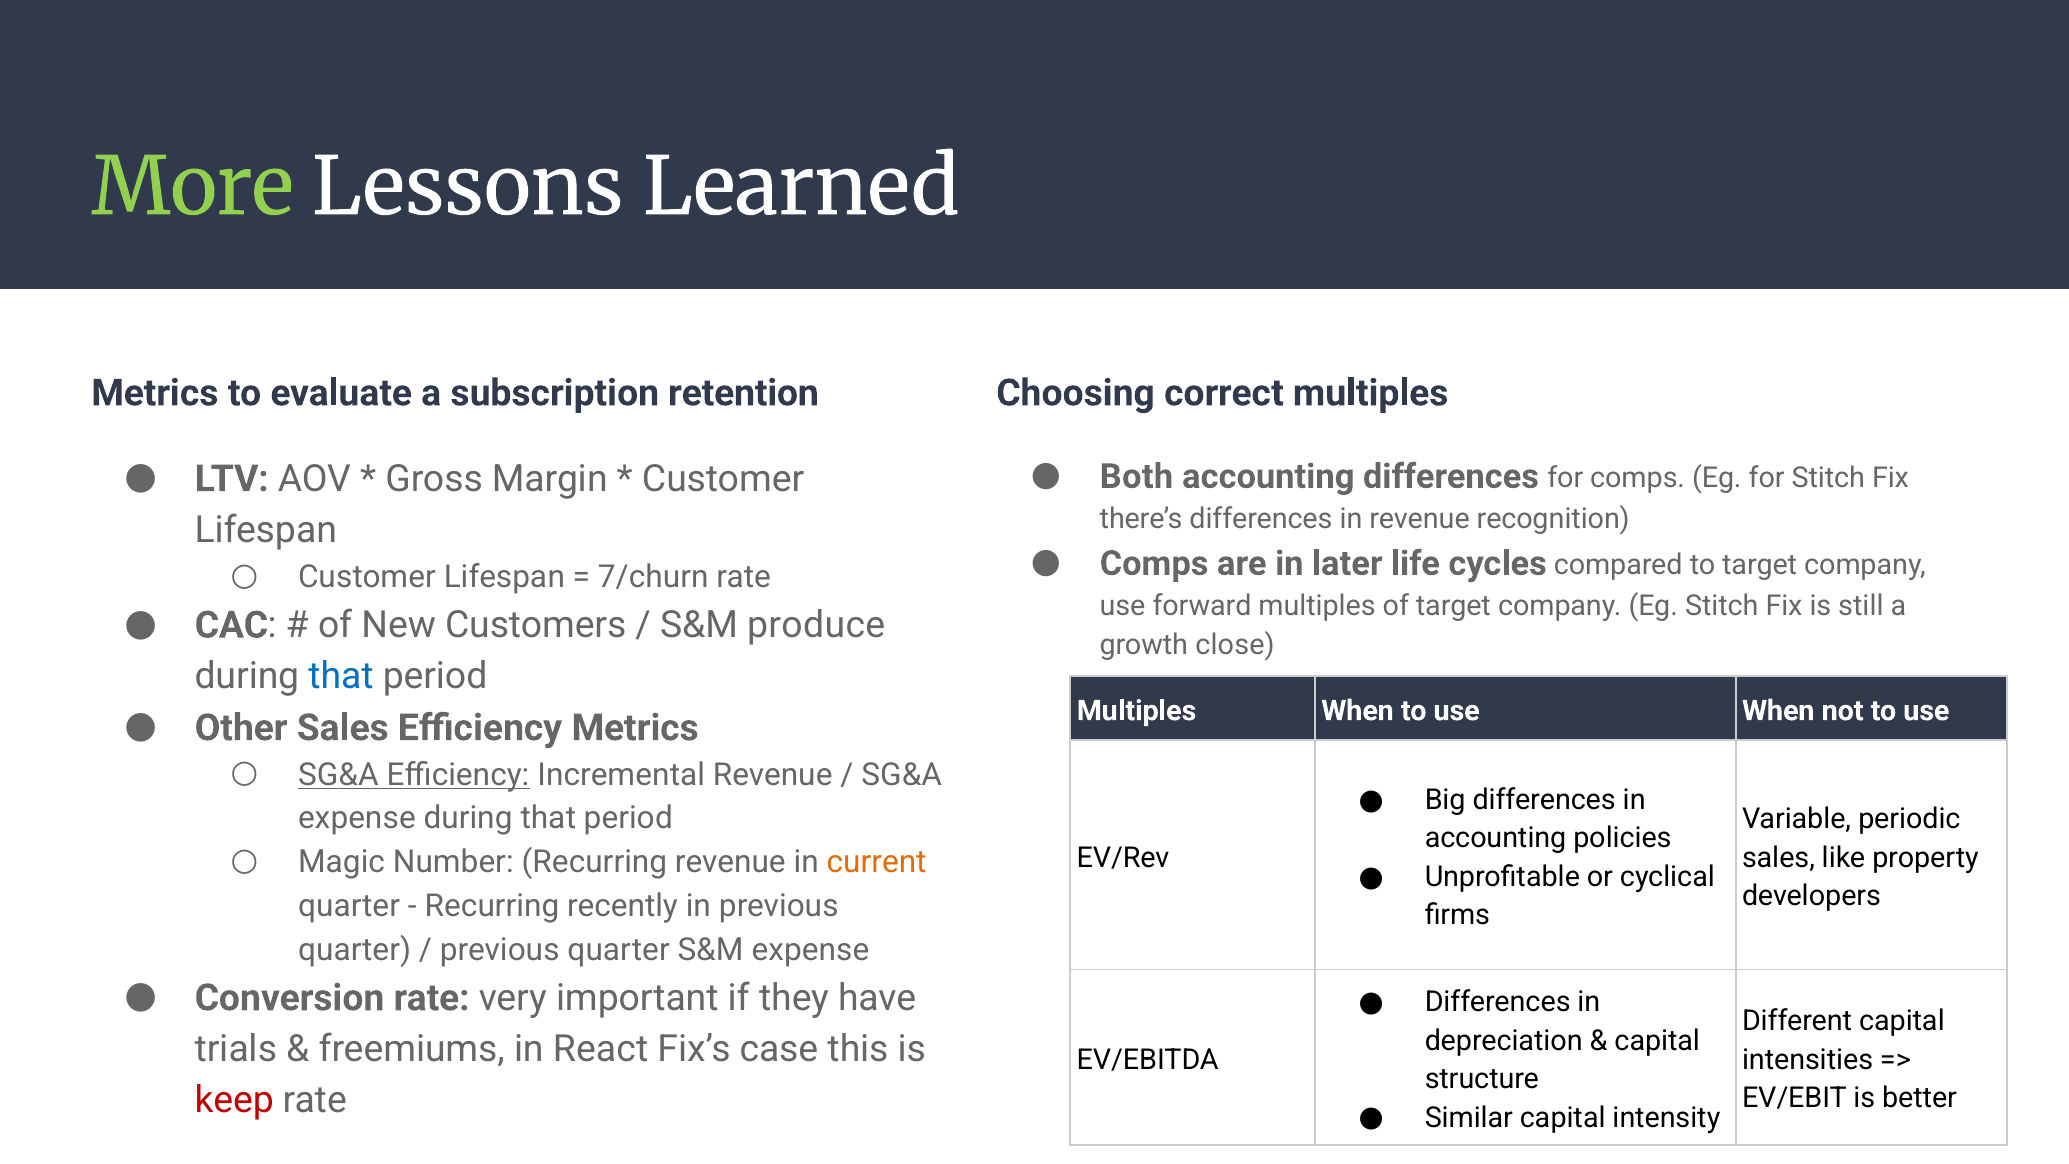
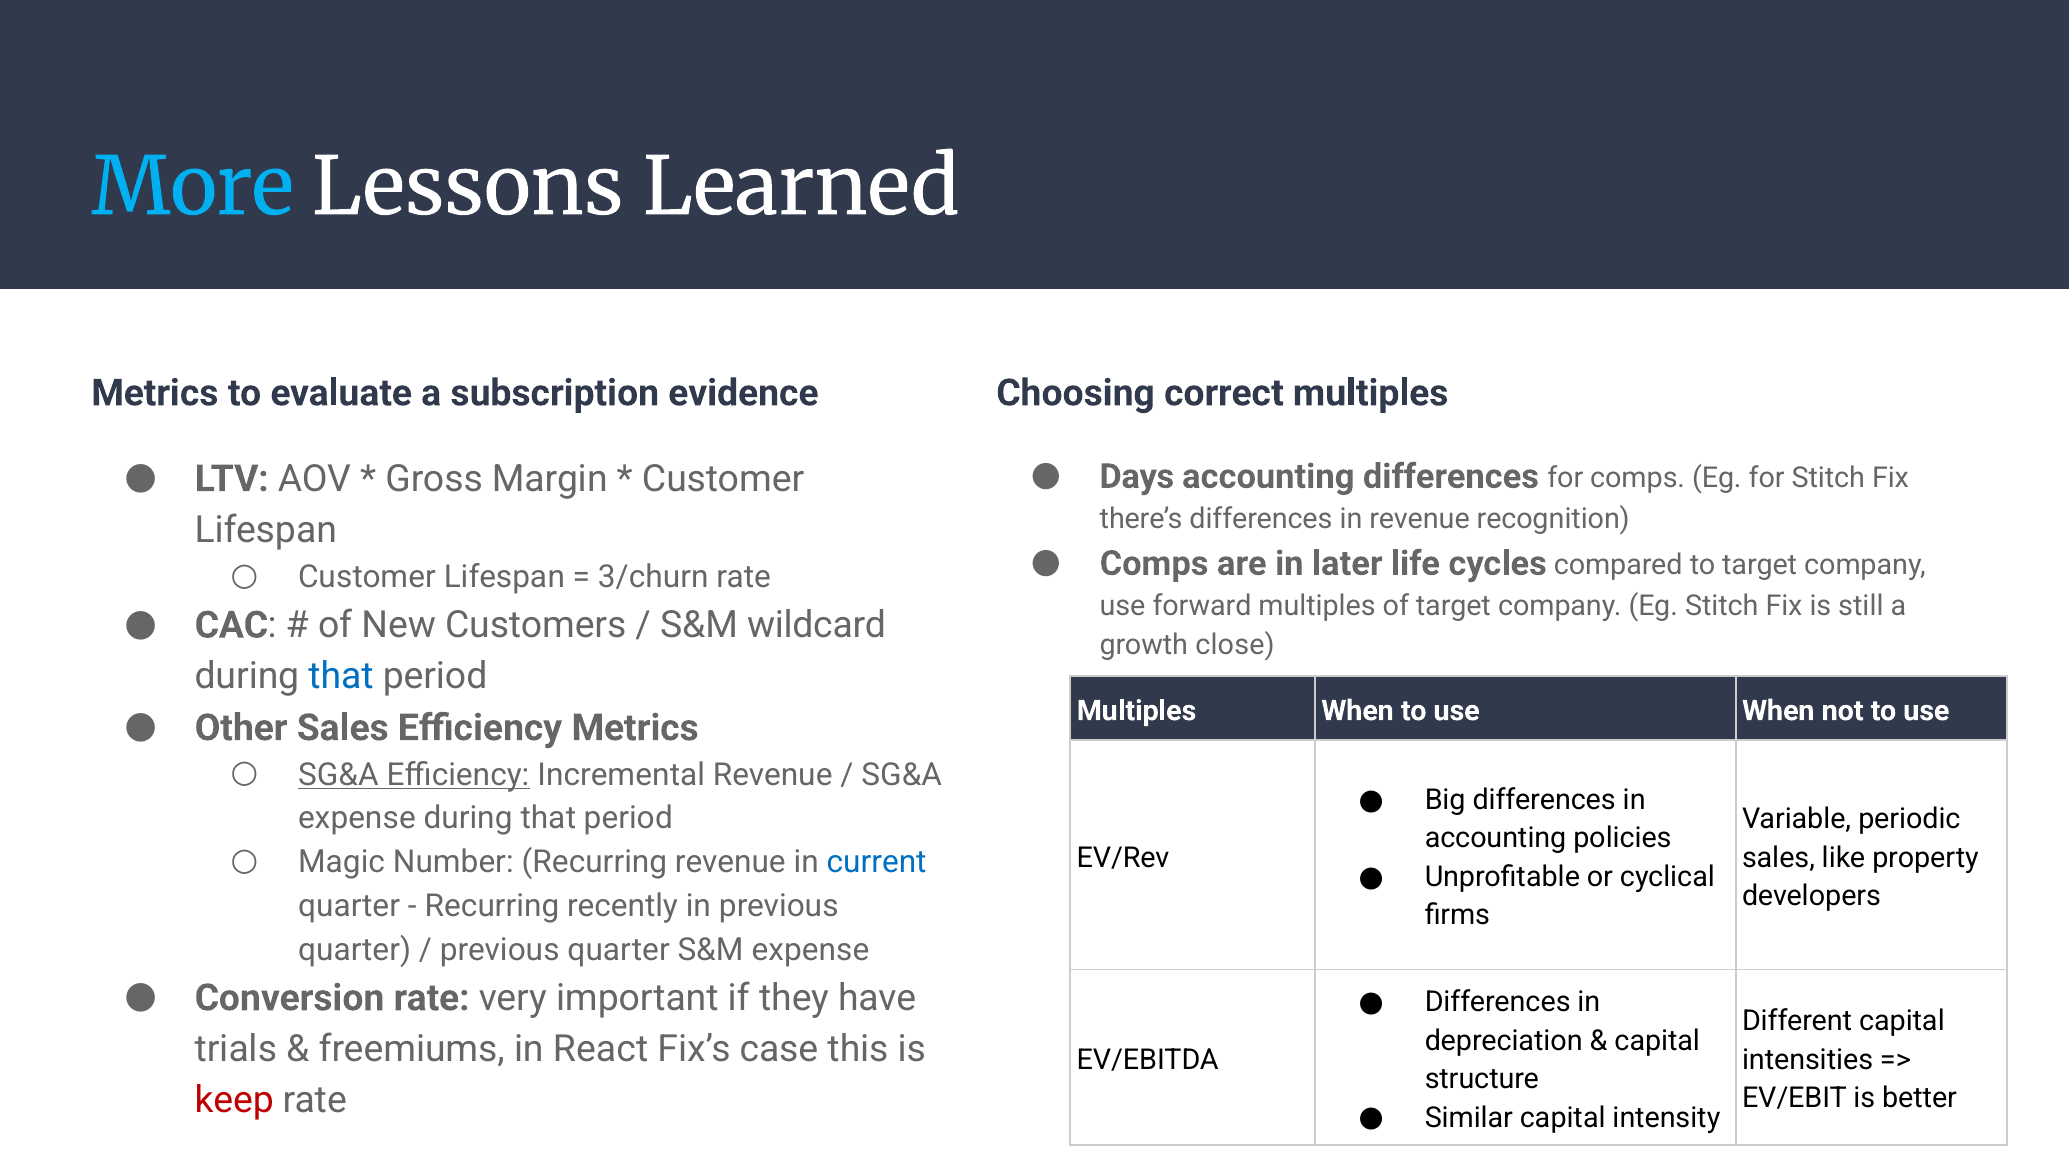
More colour: light green -> light blue
retention: retention -> evidence
Both: Both -> Days
7/churn: 7/churn -> 3/churn
produce: produce -> wildcard
current colour: orange -> blue
